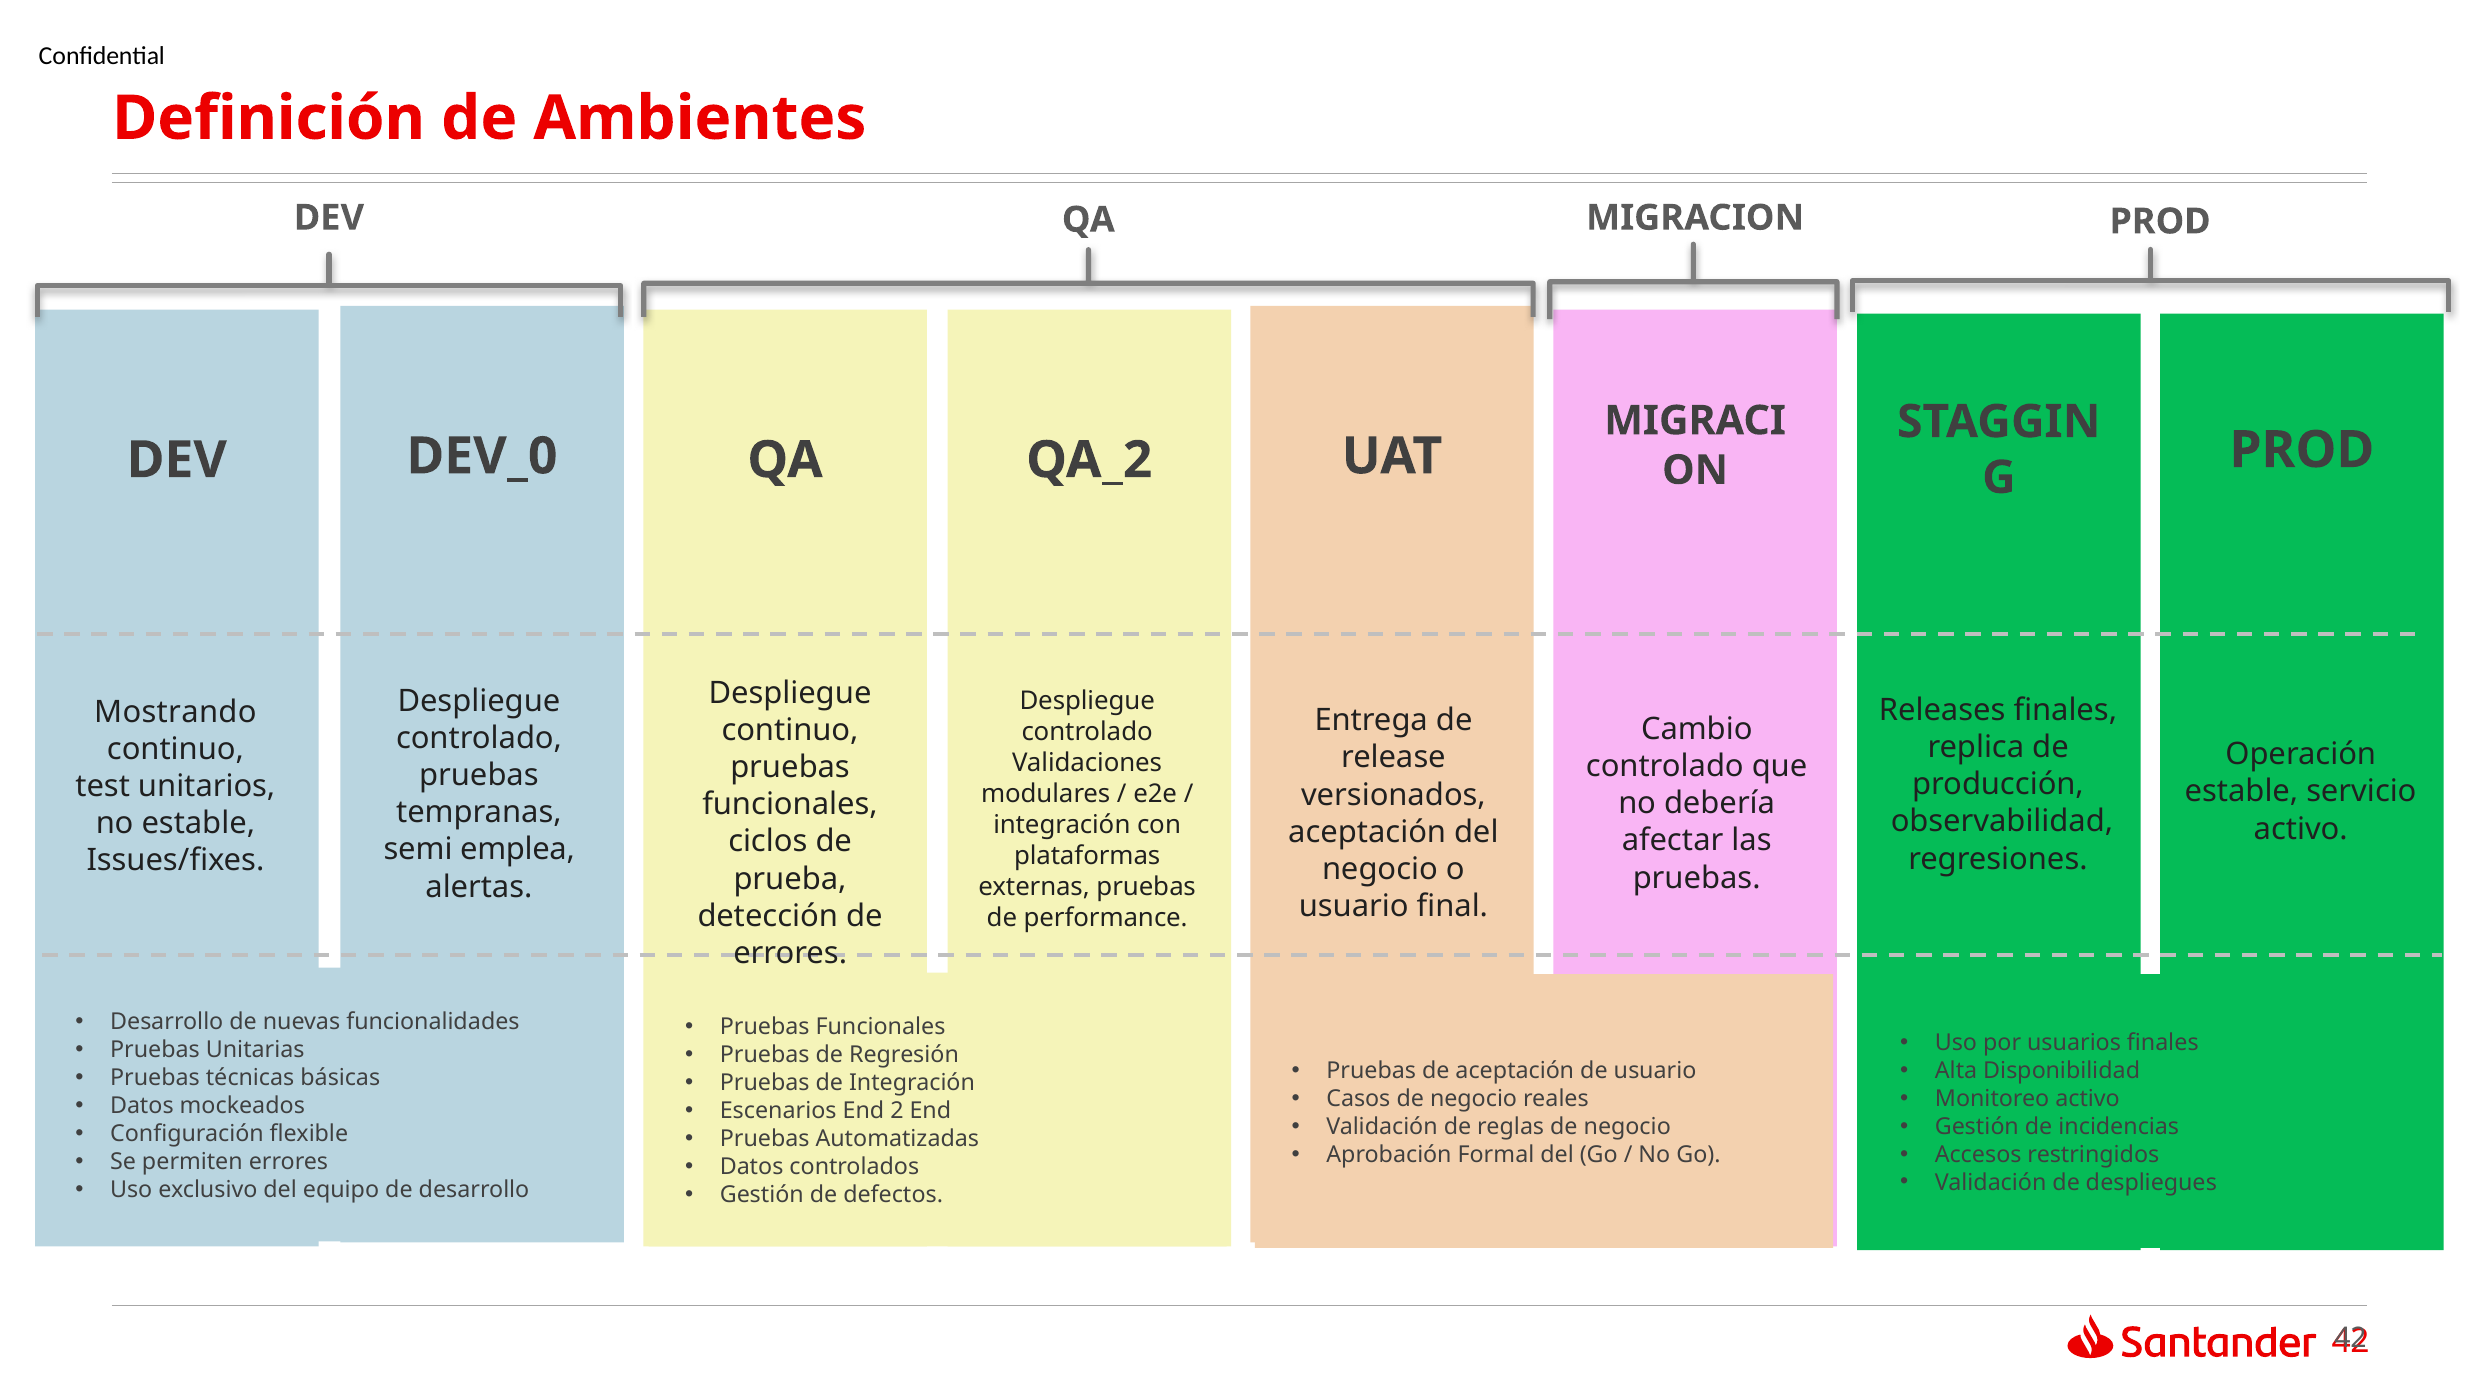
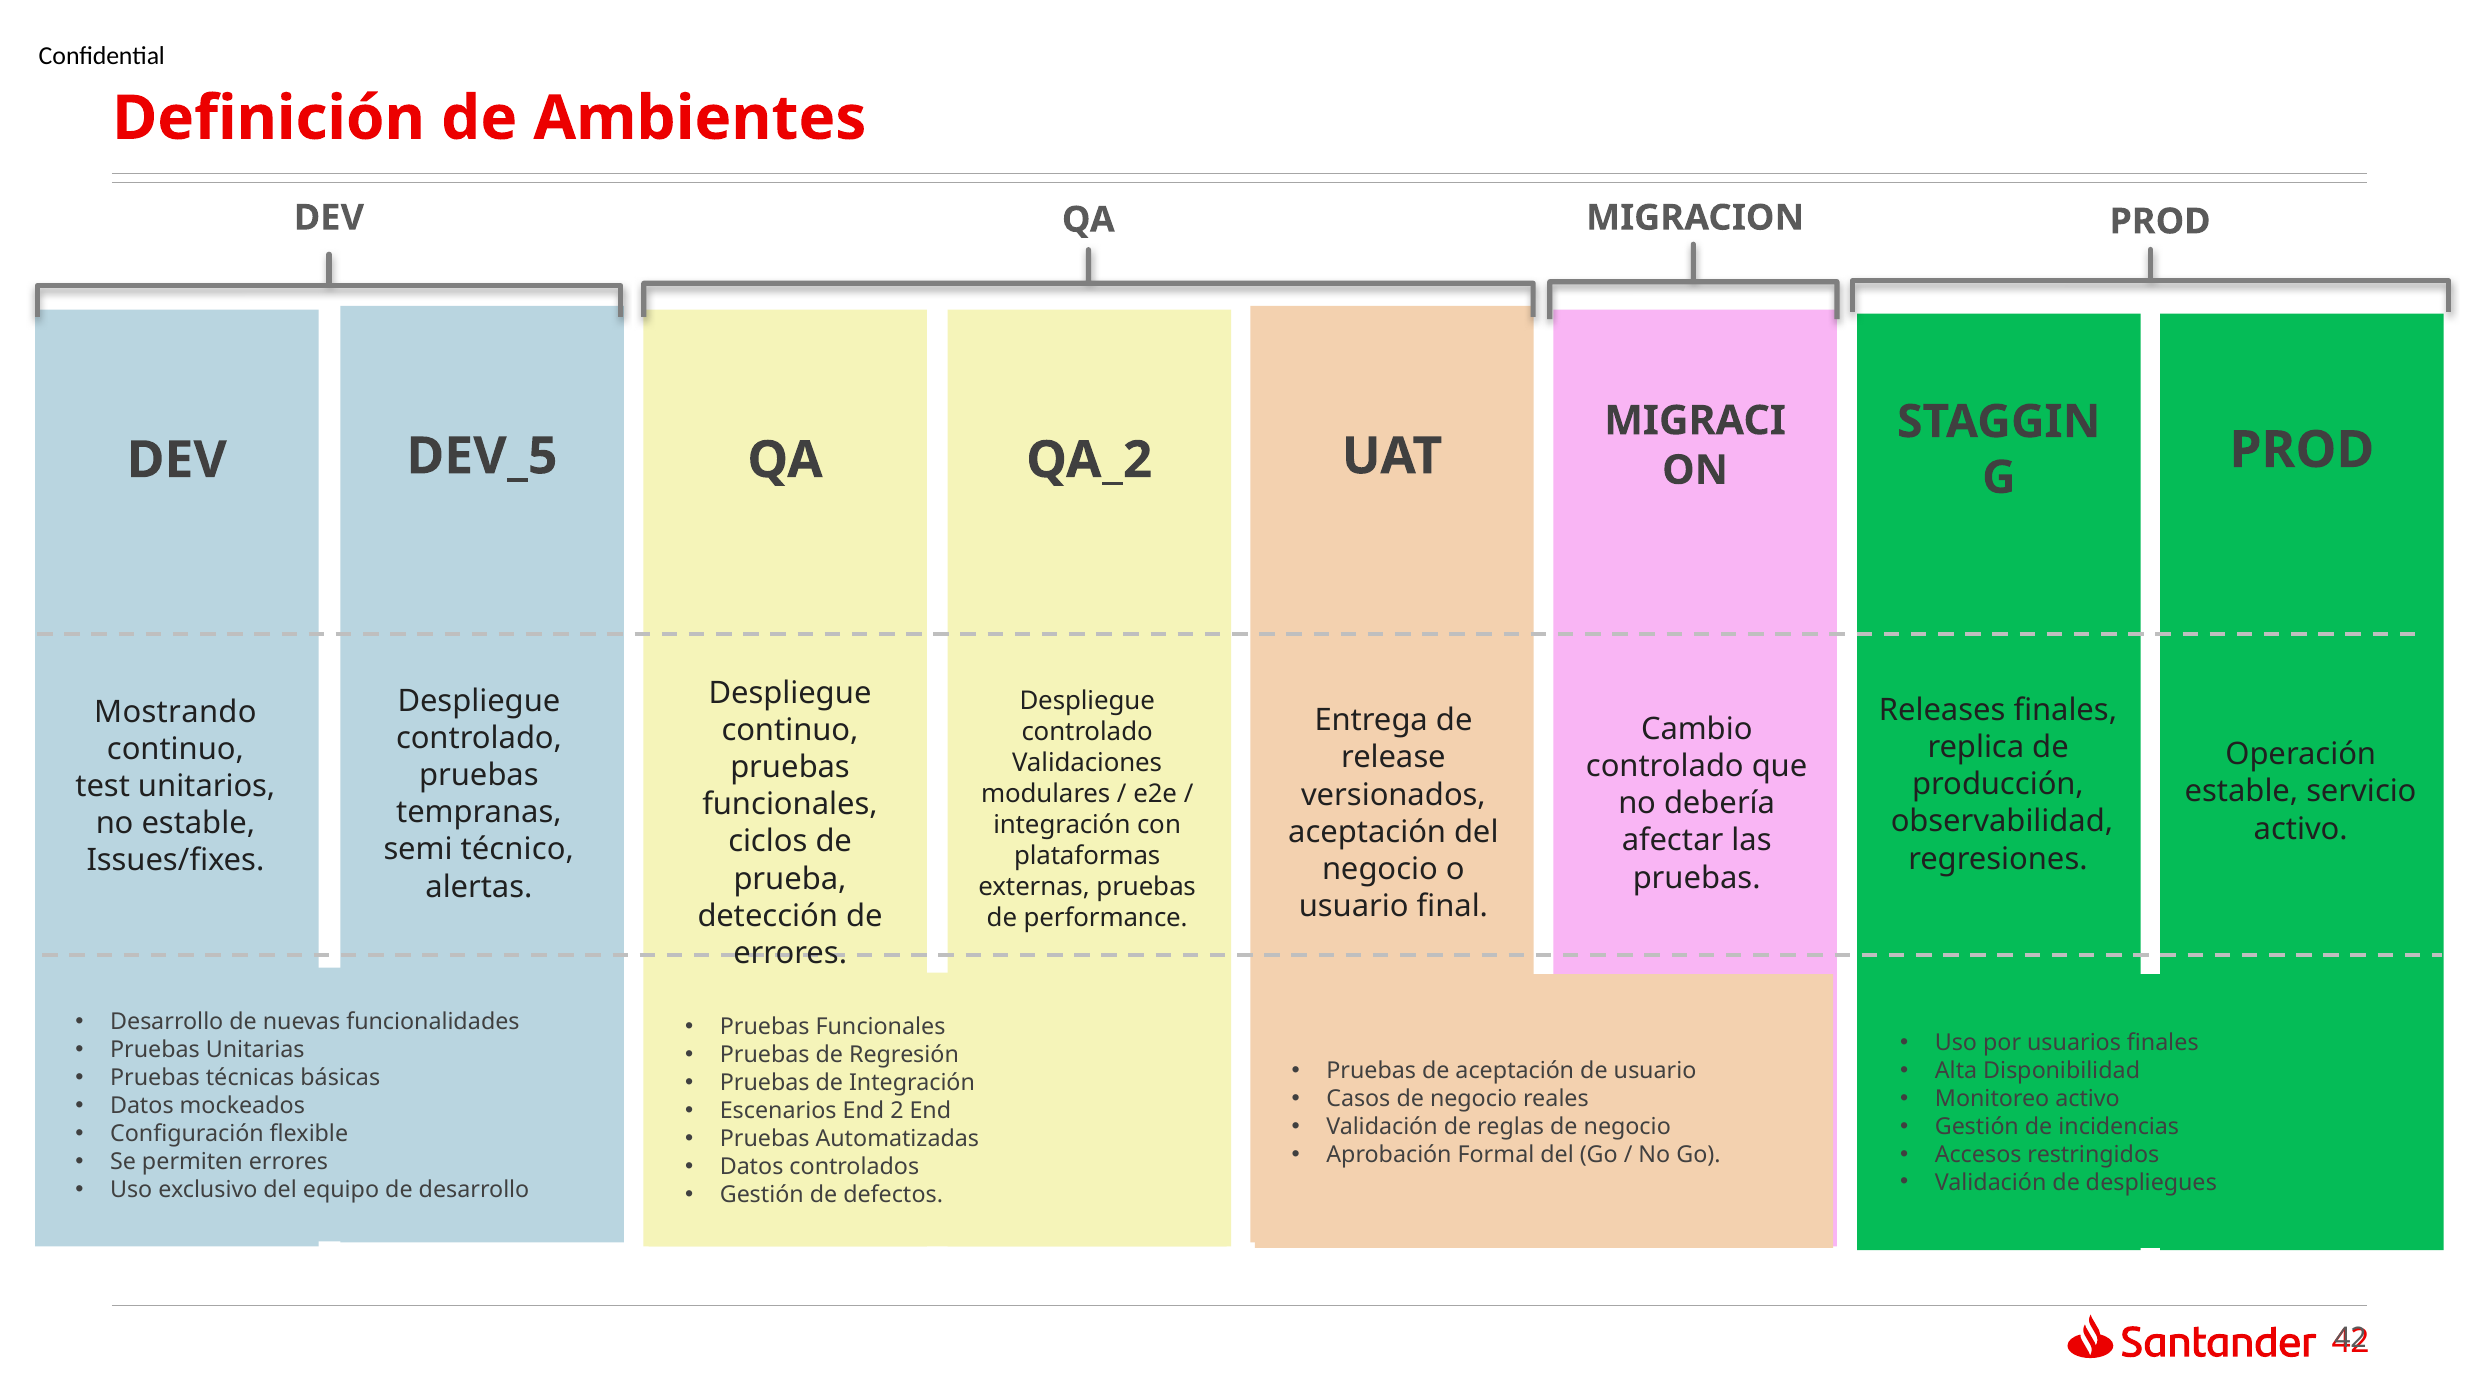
DEV_0: DEV_0 -> DEV_5
emplea: emplea -> técnico
